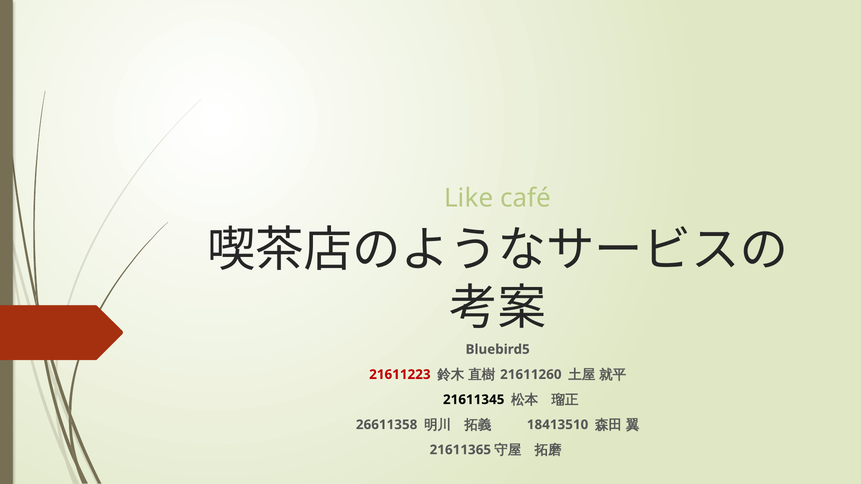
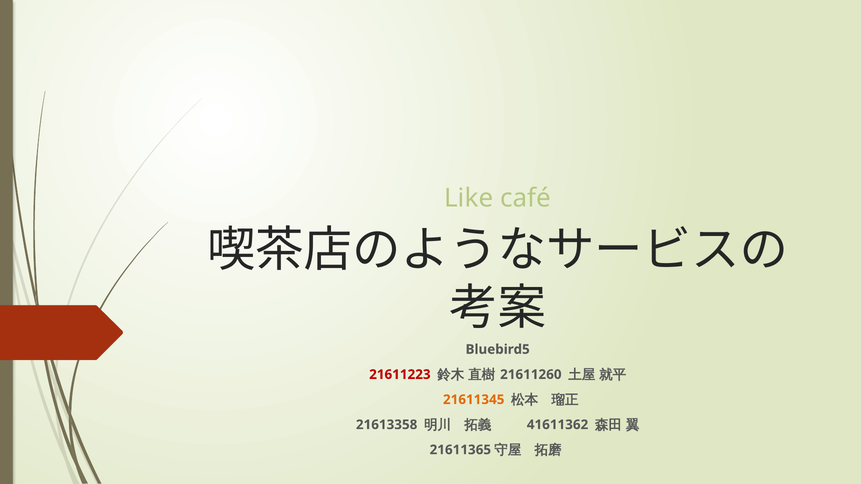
21611345 colour: black -> orange
26611358: 26611358 -> 21613358
18413510: 18413510 -> 41611362
